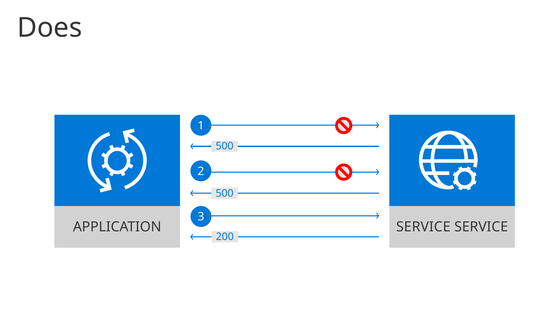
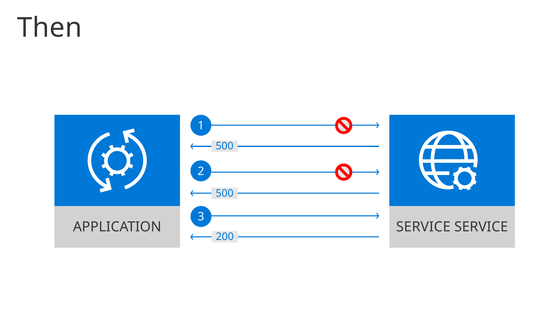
Does: Does -> Then
